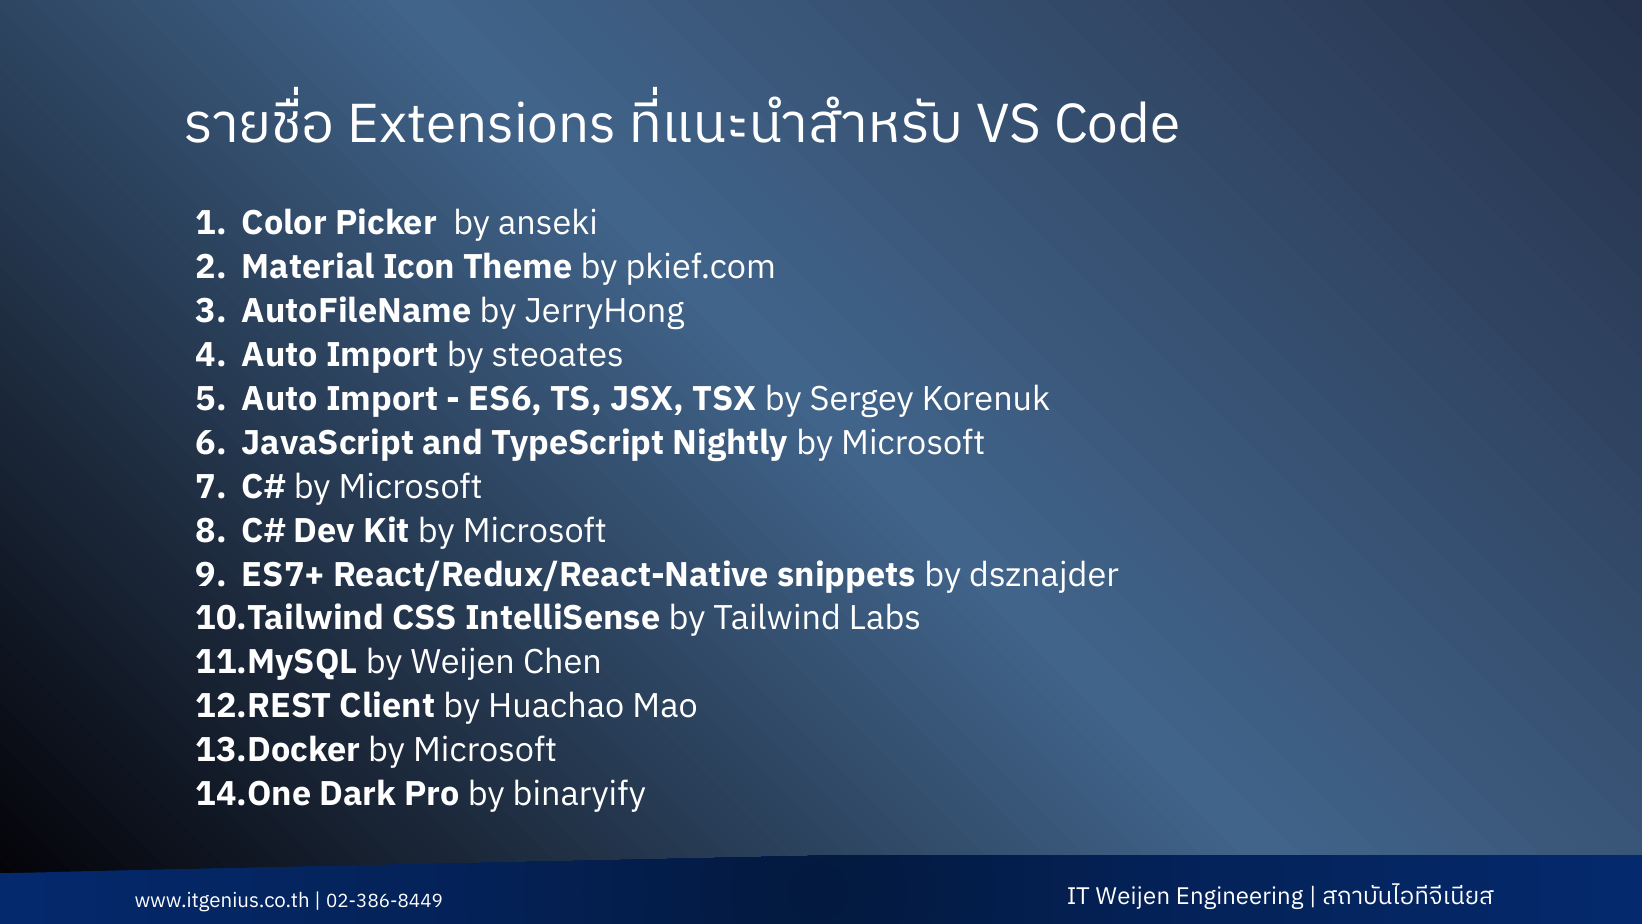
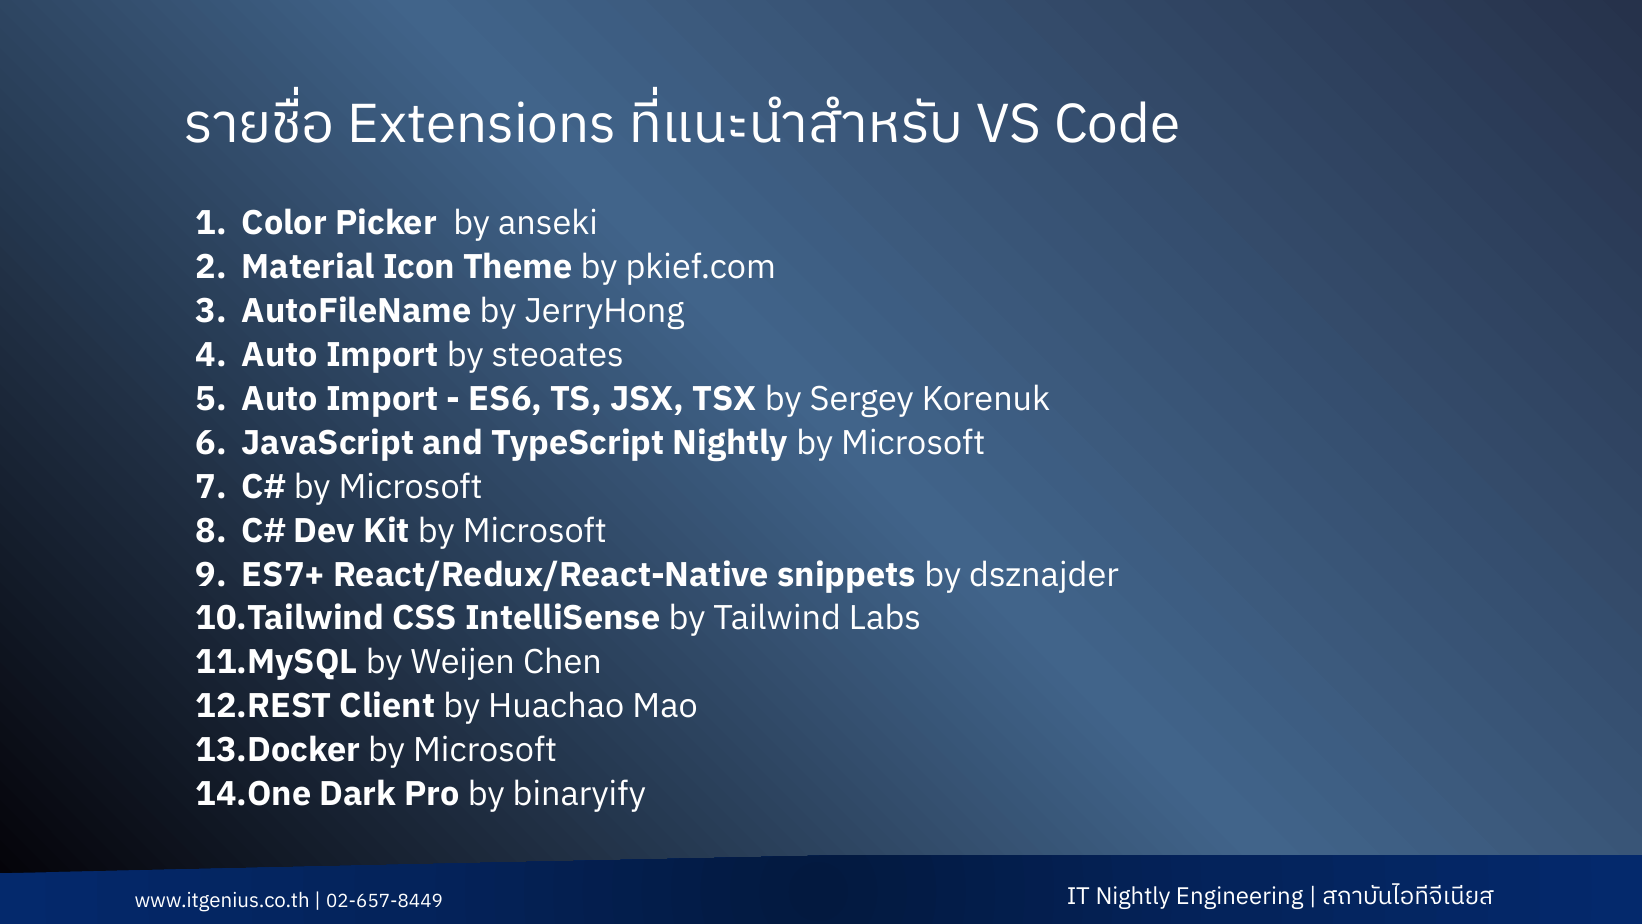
IT Weijen: Weijen -> Nightly
02-386-8449: 02-386-8449 -> 02-657-8449
